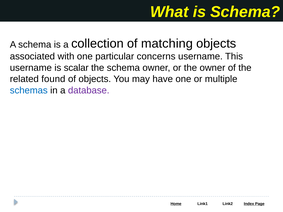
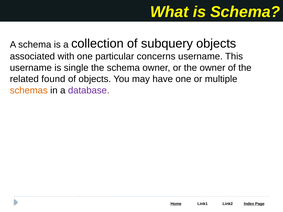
matching: matching -> subquery
scalar: scalar -> single
schemas colour: blue -> orange
